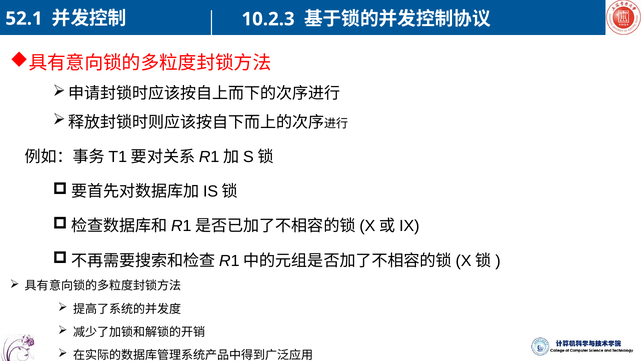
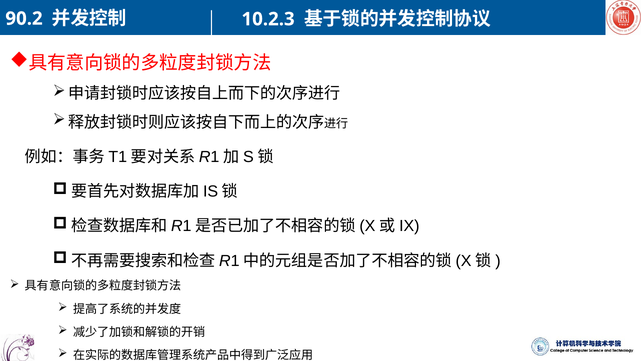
52.1: 52.1 -> 90.2
